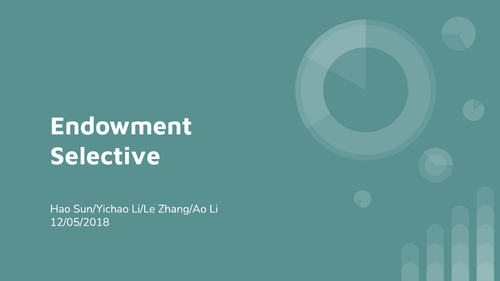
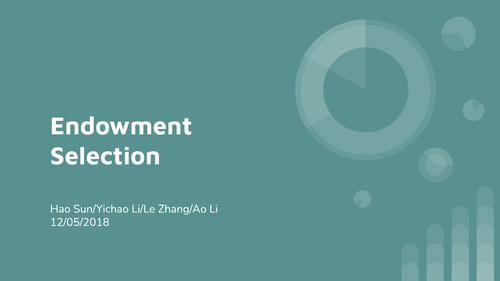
Selective: Selective -> Selection
